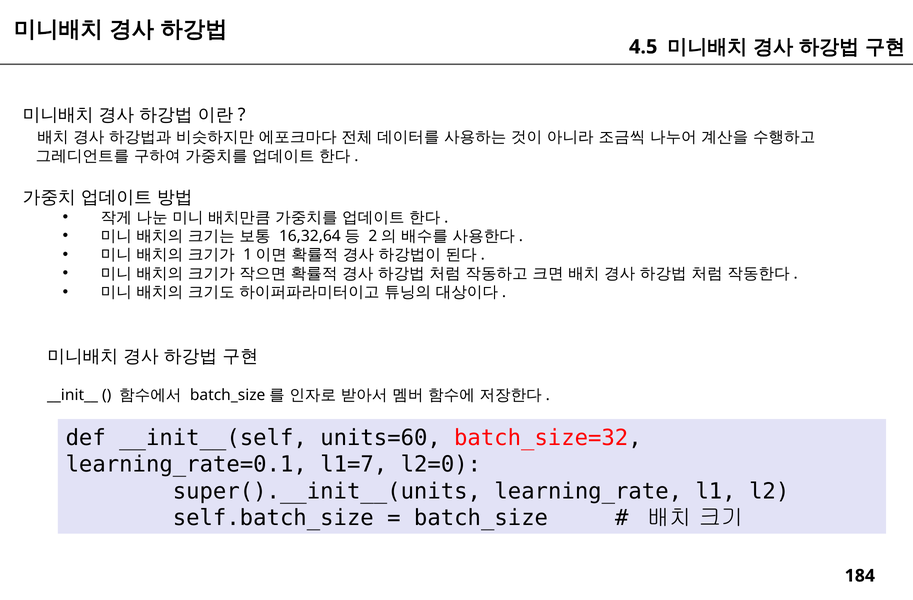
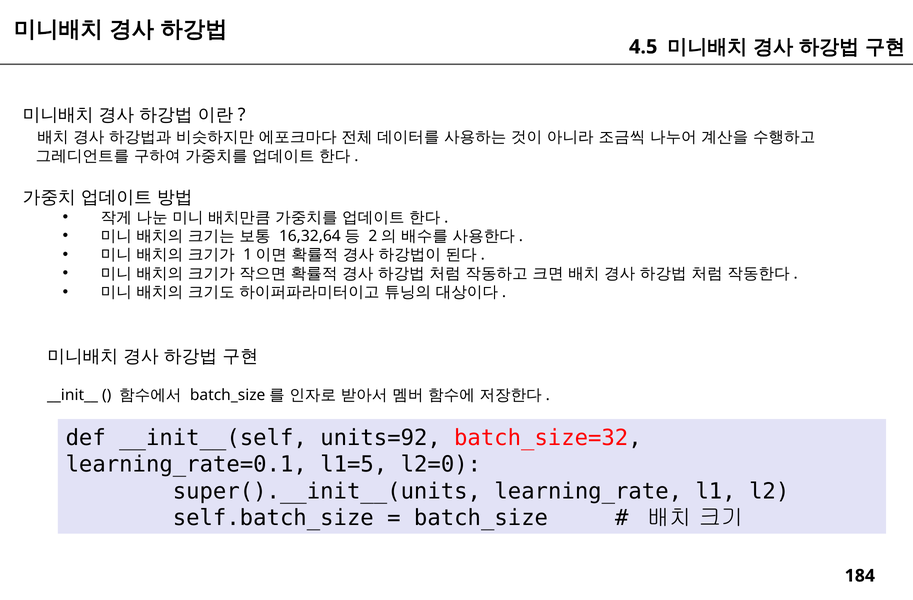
units=60: units=60 -> units=92
l1=7: l1=7 -> l1=5
